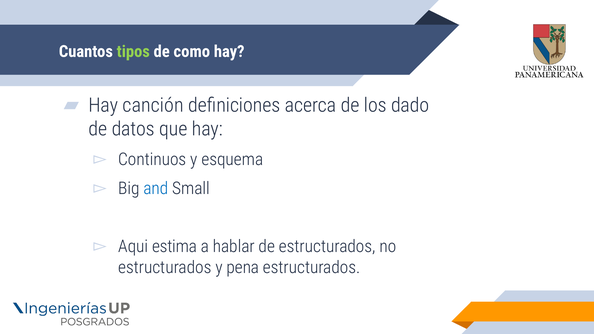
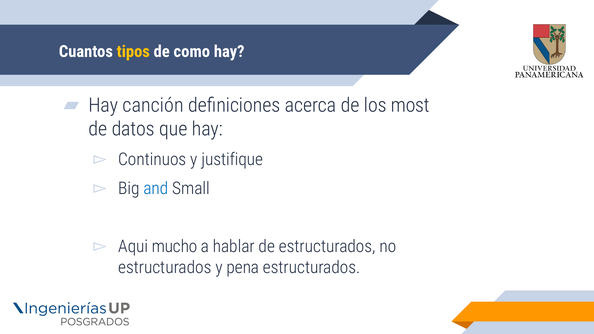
tipos colour: light green -> yellow
dado: dado -> most
esquema: esquema -> justifique
estima: estima -> mucho
